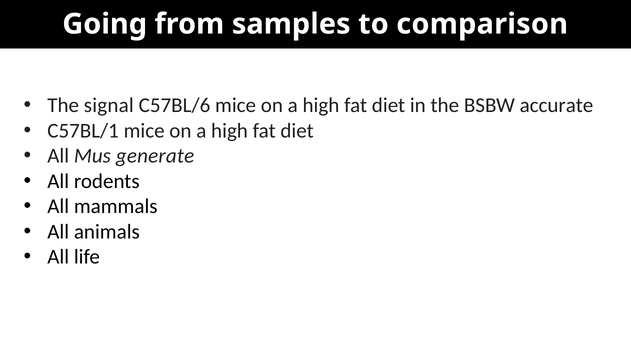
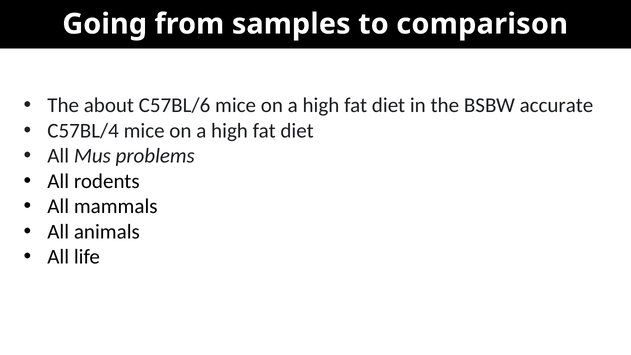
signal: signal -> about
C57BL/1: C57BL/1 -> C57BL/4
generate: generate -> problems
